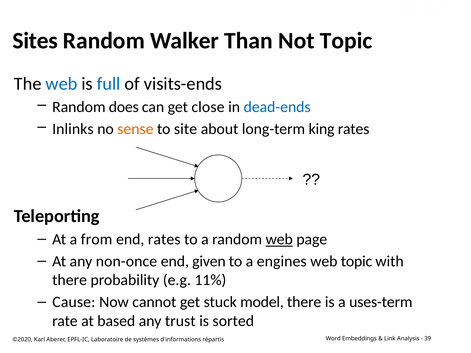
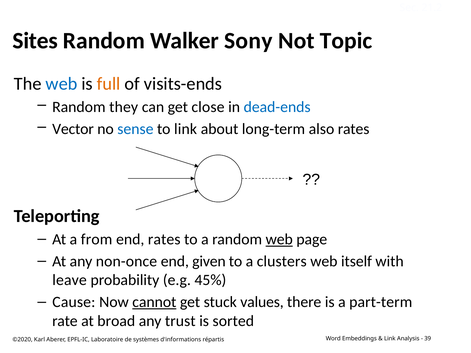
Than: Than -> Sony
full colour: blue -> orange
does: does -> they
Inlinks: Inlinks -> Vector
sense colour: orange -> blue
to site: site -> link
king: king -> also
engines: engines -> clusters
web topic: topic -> itself
there at (70, 280): there -> leave
11%: 11% -> 45%
cannot underline: none -> present
model: model -> values
uses-term: uses-term -> part-term
based: based -> broad
